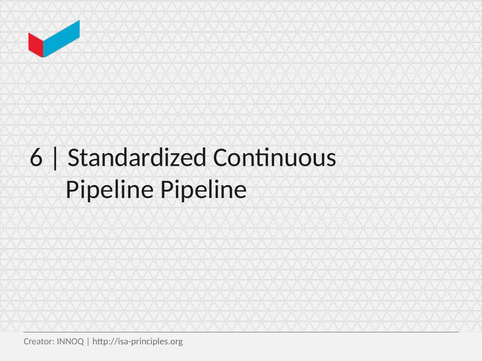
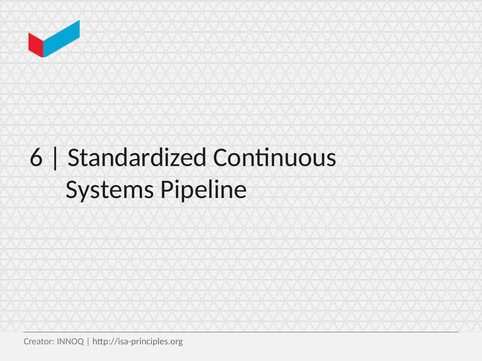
Pipeline at (110, 190): Pipeline -> Systems
